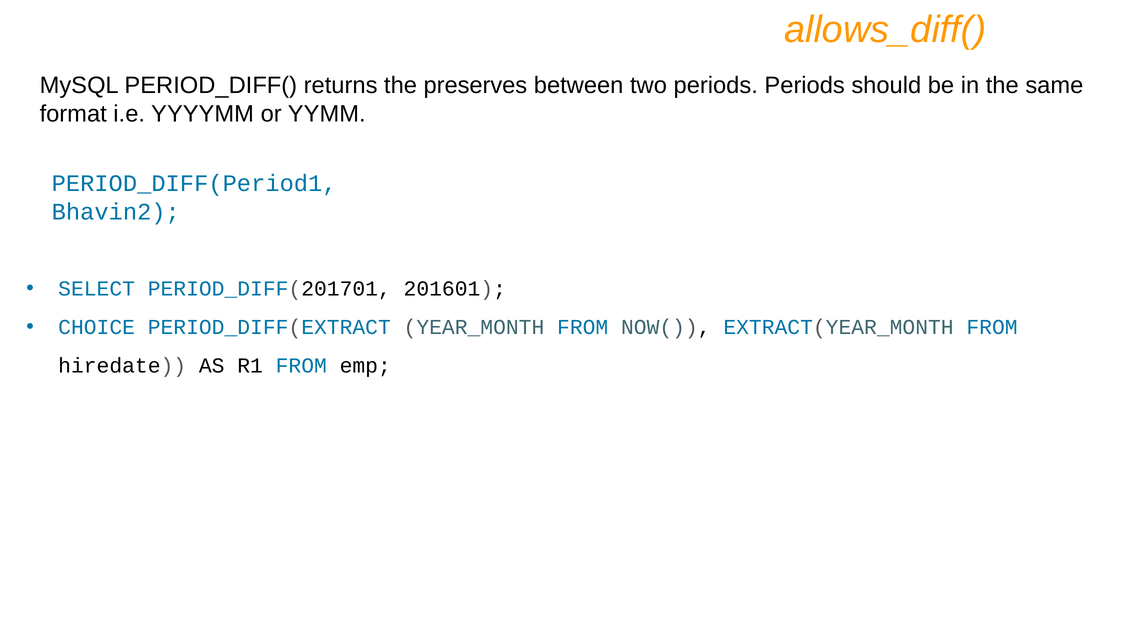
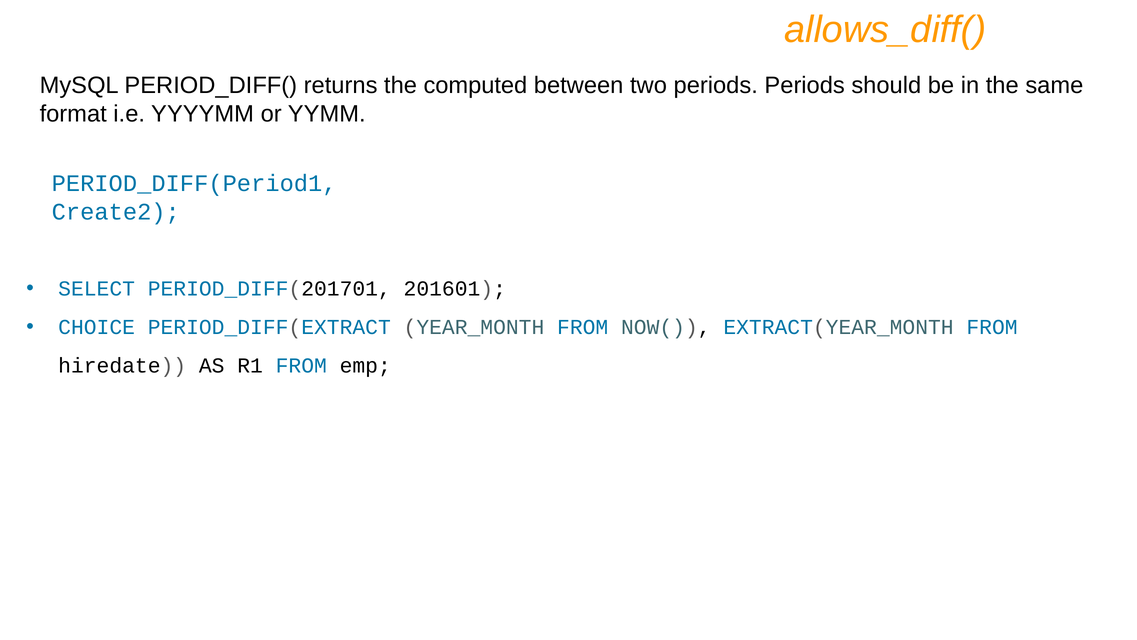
preserves: preserves -> computed
Bhavin2: Bhavin2 -> Create2
